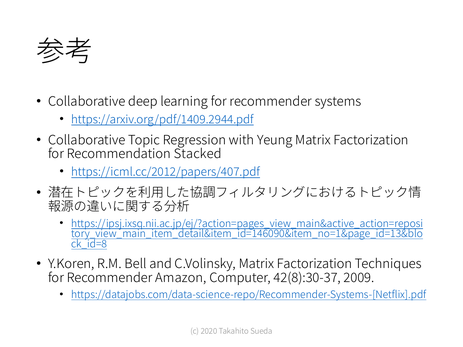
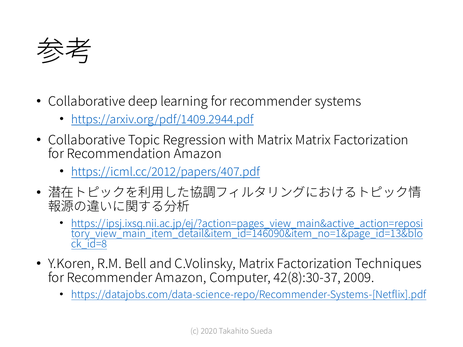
with Yeung: Yeung -> Matrix
Recommendation Stacked: Stacked -> Amazon
